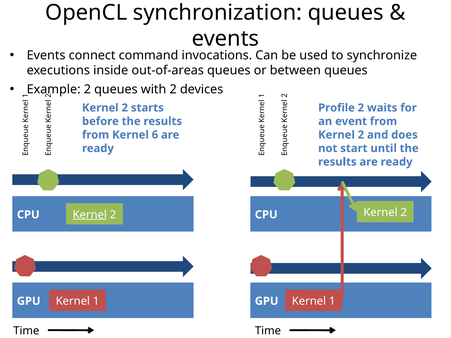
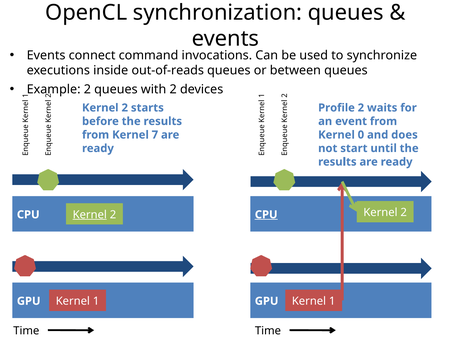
out-of-areas: out-of-areas -> out-of-reads
6: 6 -> 7
2 at (361, 135): 2 -> 0
CPU at (266, 215) underline: none -> present
